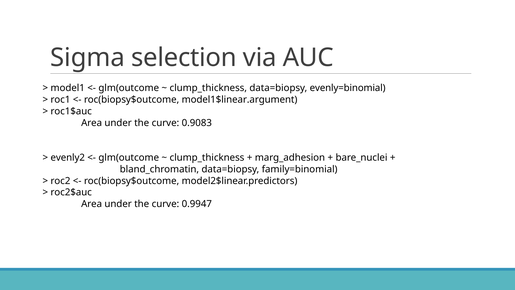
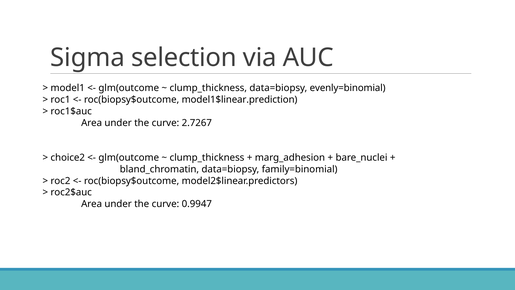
model1$linear.argument: model1$linear.argument -> model1$linear.prediction
0.9083: 0.9083 -> 2.7267
evenly2: evenly2 -> choice2
